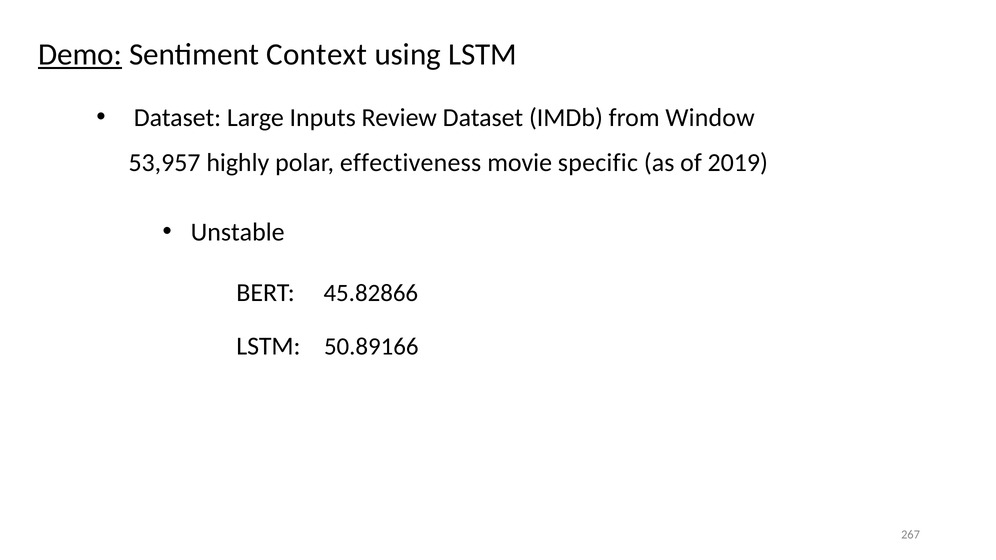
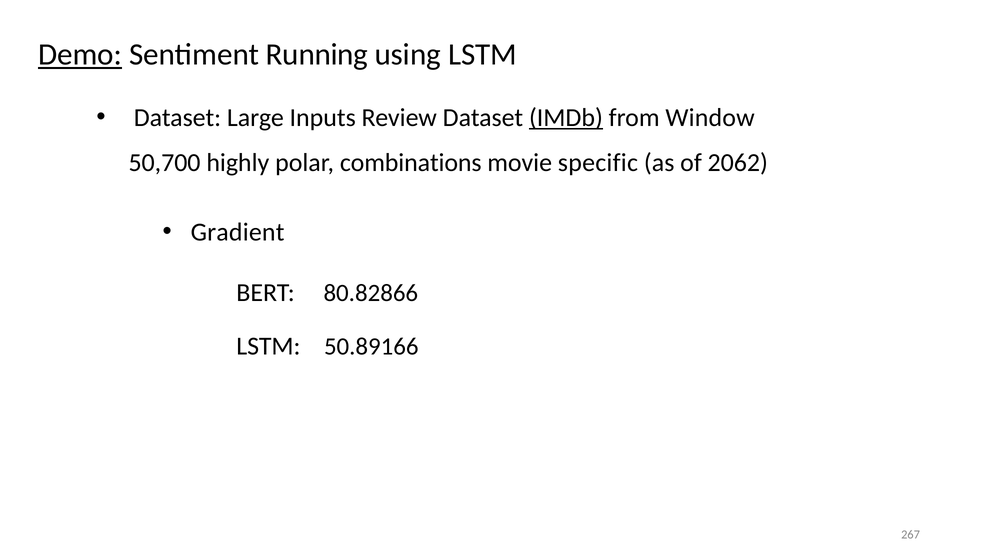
Context: Context -> Running
IMDb underline: none -> present
53,957: 53,957 -> 50,700
effectiveness: effectiveness -> combinations
2019: 2019 -> 2062
Unstable: Unstable -> Gradient
45.82866: 45.82866 -> 80.82866
